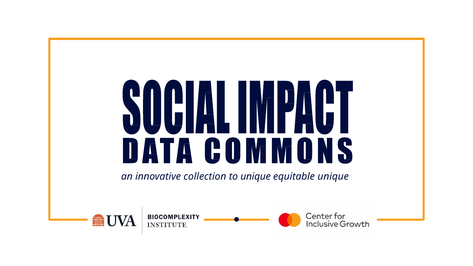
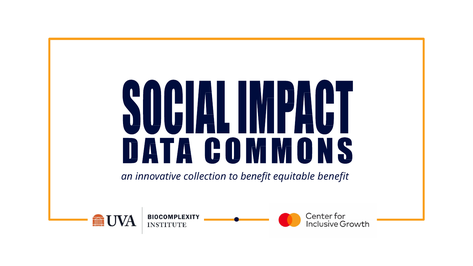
to unique: unique -> benefit
equitable unique: unique -> benefit
